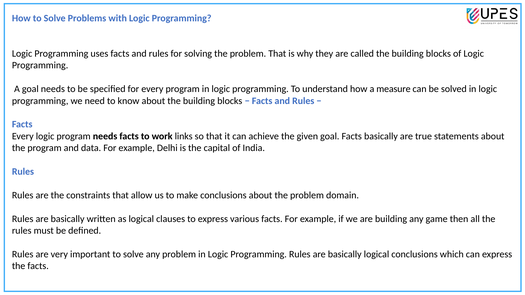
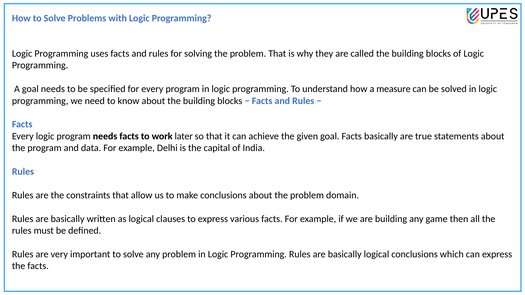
links: links -> later
